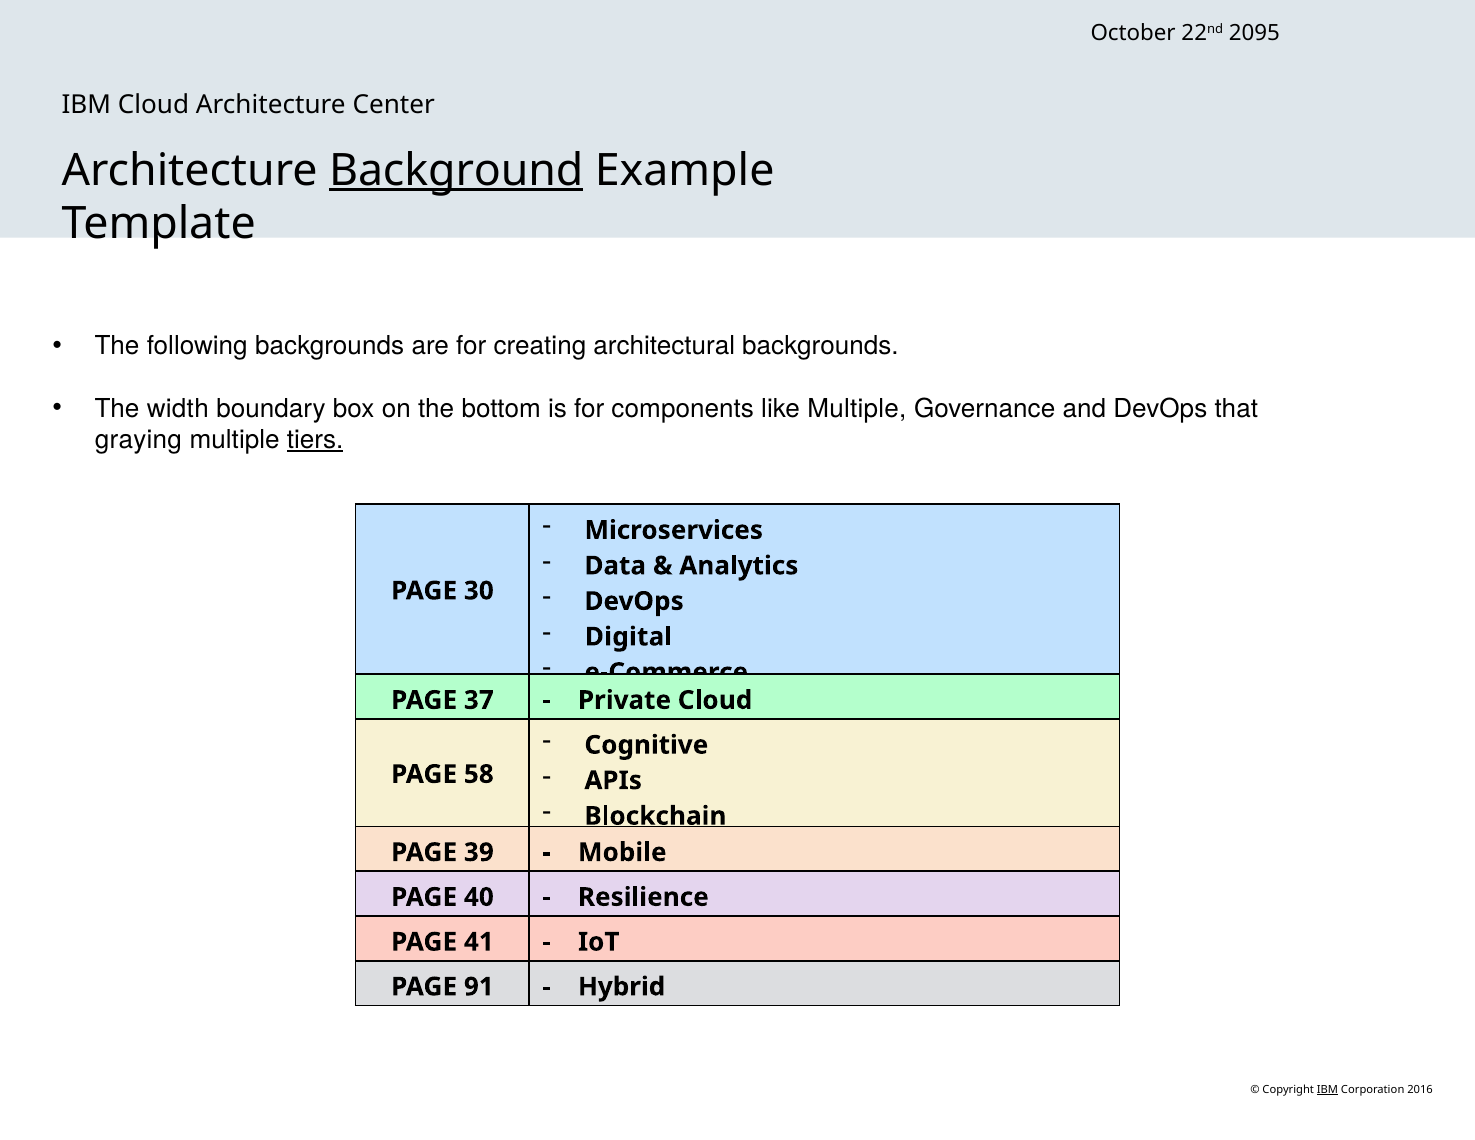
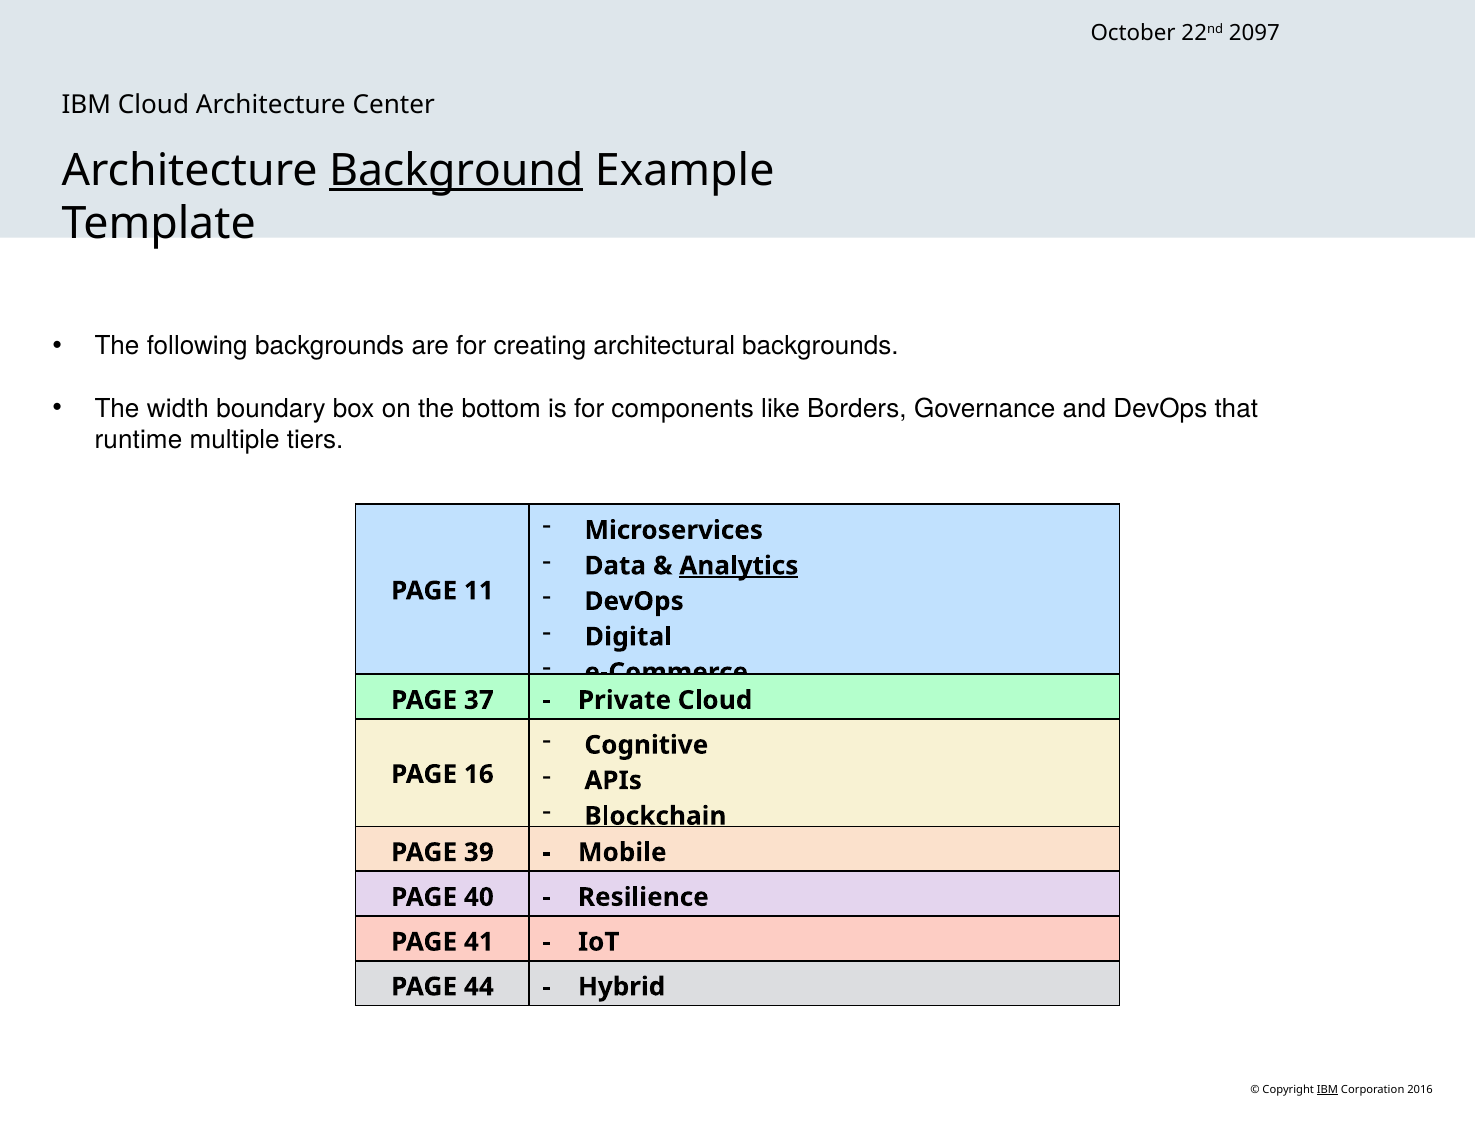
2095: 2095 -> 2097
like Multiple: Multiple -> Borders
graying: graying -> runtime
tiers underline: present -> none
Analytics underline: none -> present
30: 30 -> 11
58: 58 -> 16
91: 91 -> 44
